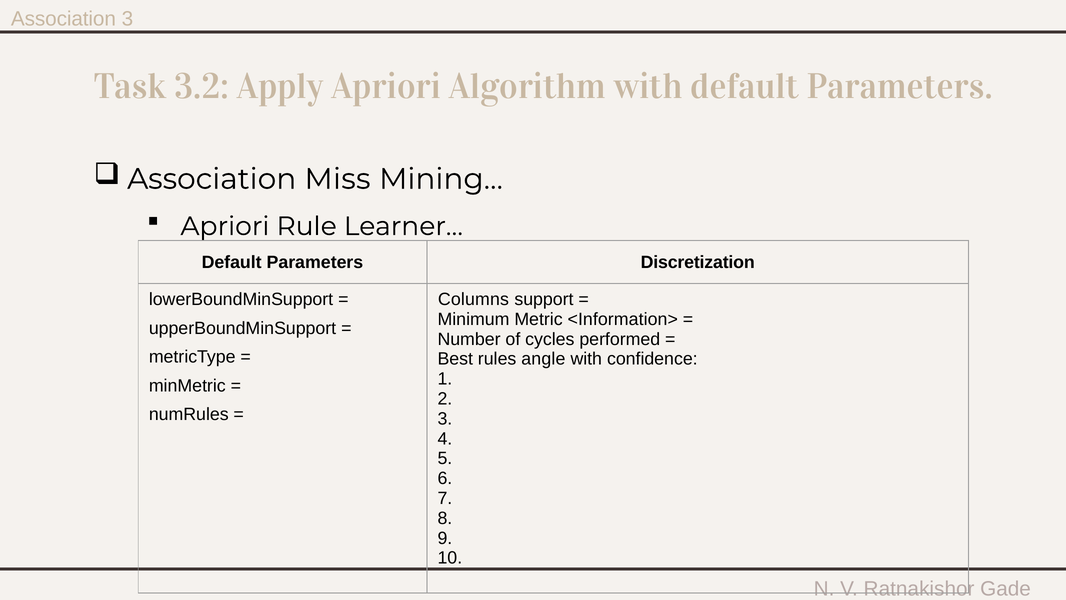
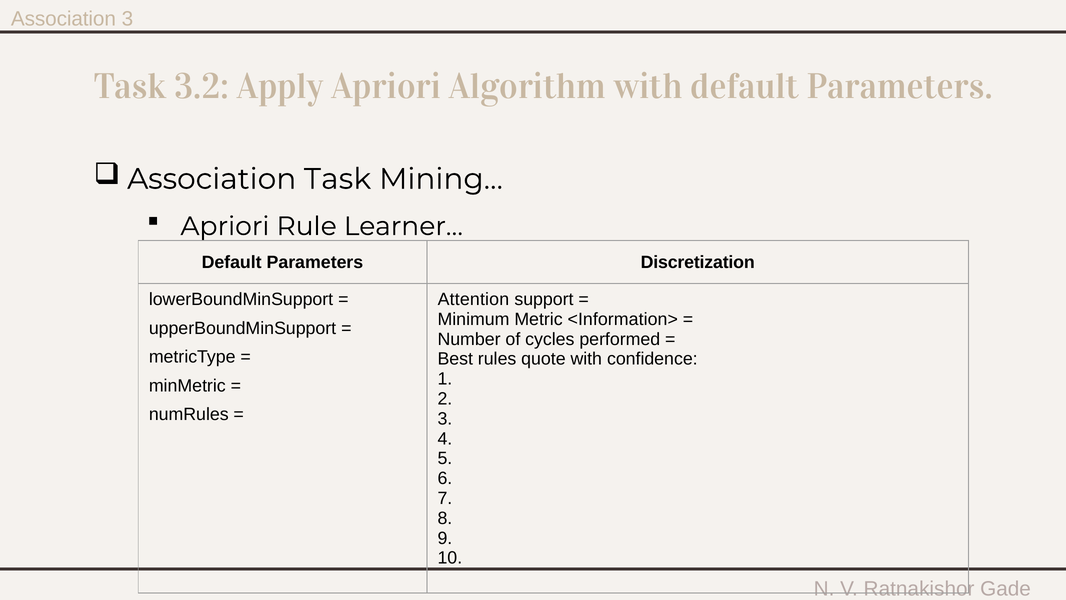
Association Miss: Miss -> Task
Columns: Columns -> Attention
angle: angle -> quote
